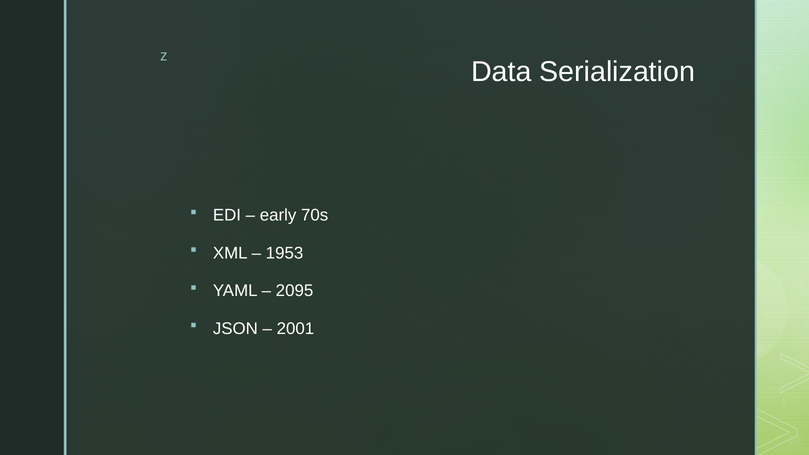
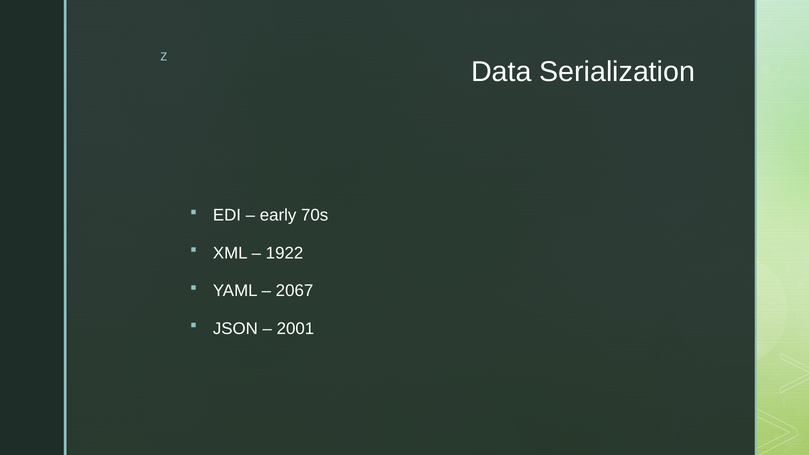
1953: 1953 -> 1922
2095: 2095 -> 2067
